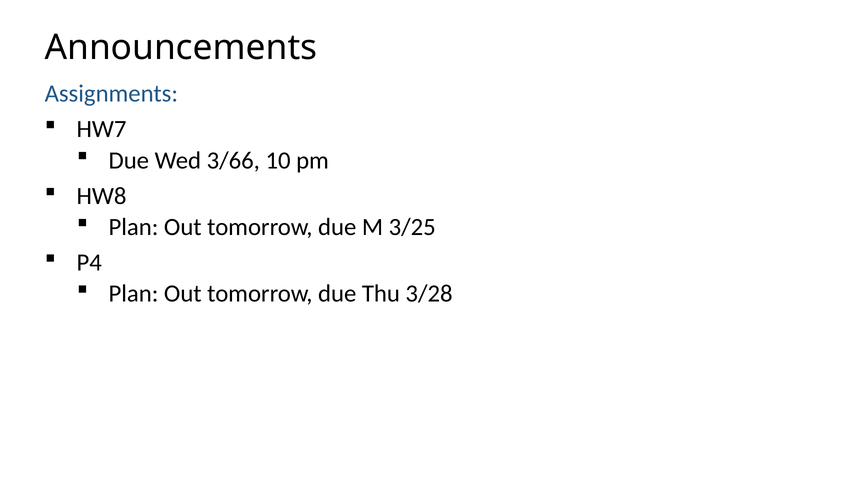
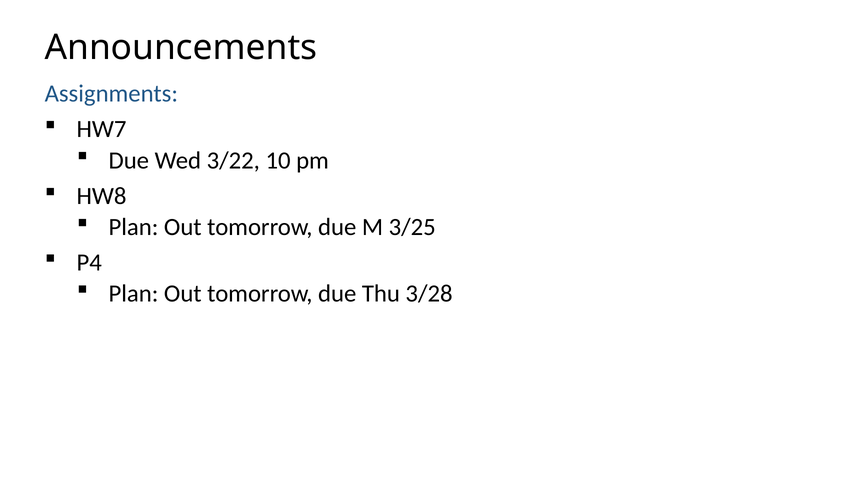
3/66: 3/66 -> 3/22
